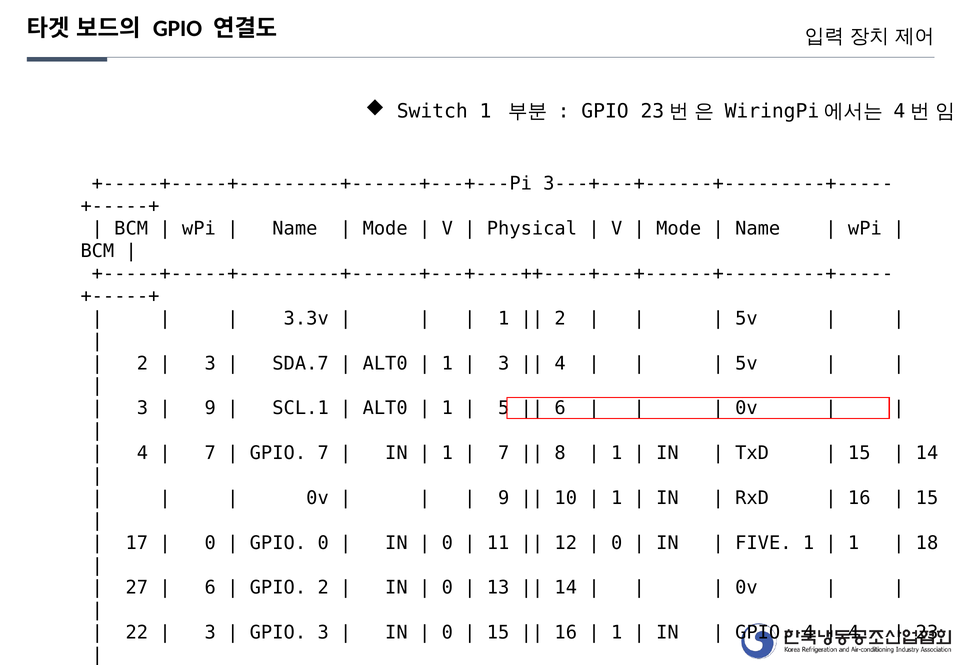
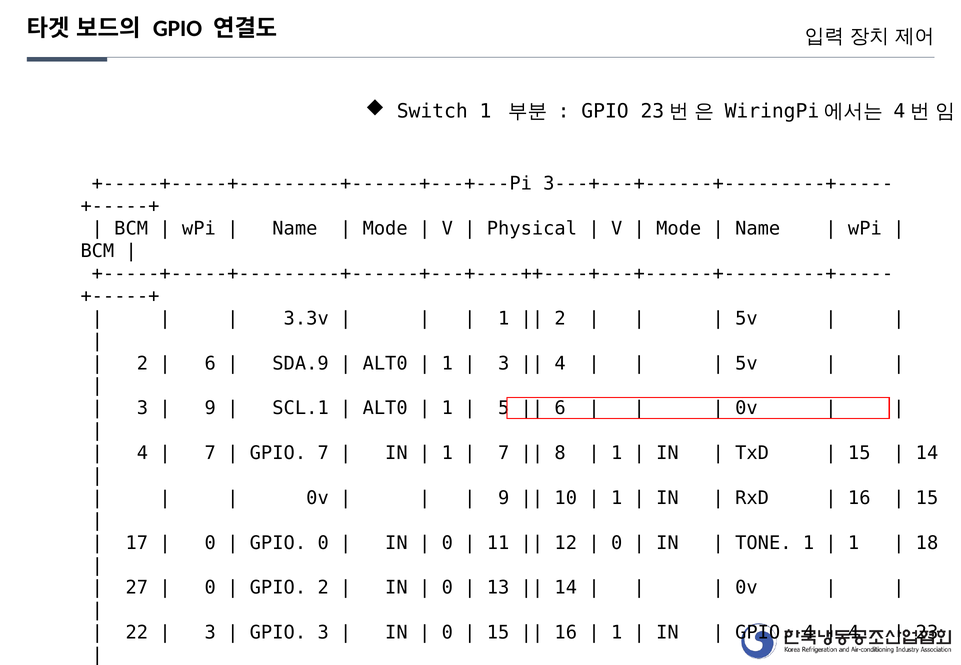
3 at (210, 363): 3 -> 6
SDA.7: SDA.7 -> SDA.9
FIVE: FIVE -> TONE
6 at (210, 588): 6 -> 0
